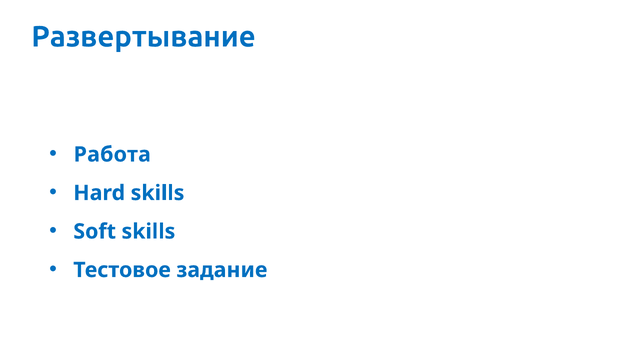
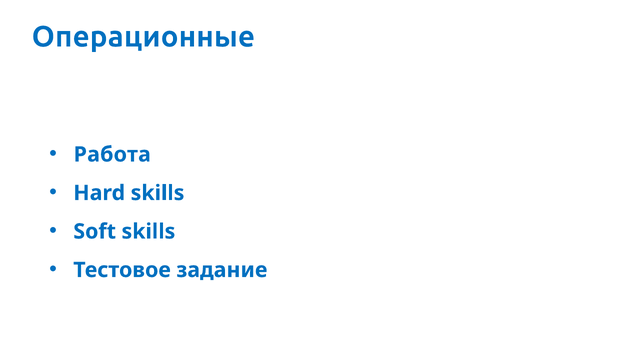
Развертывание: Развертывание -> Операционные
